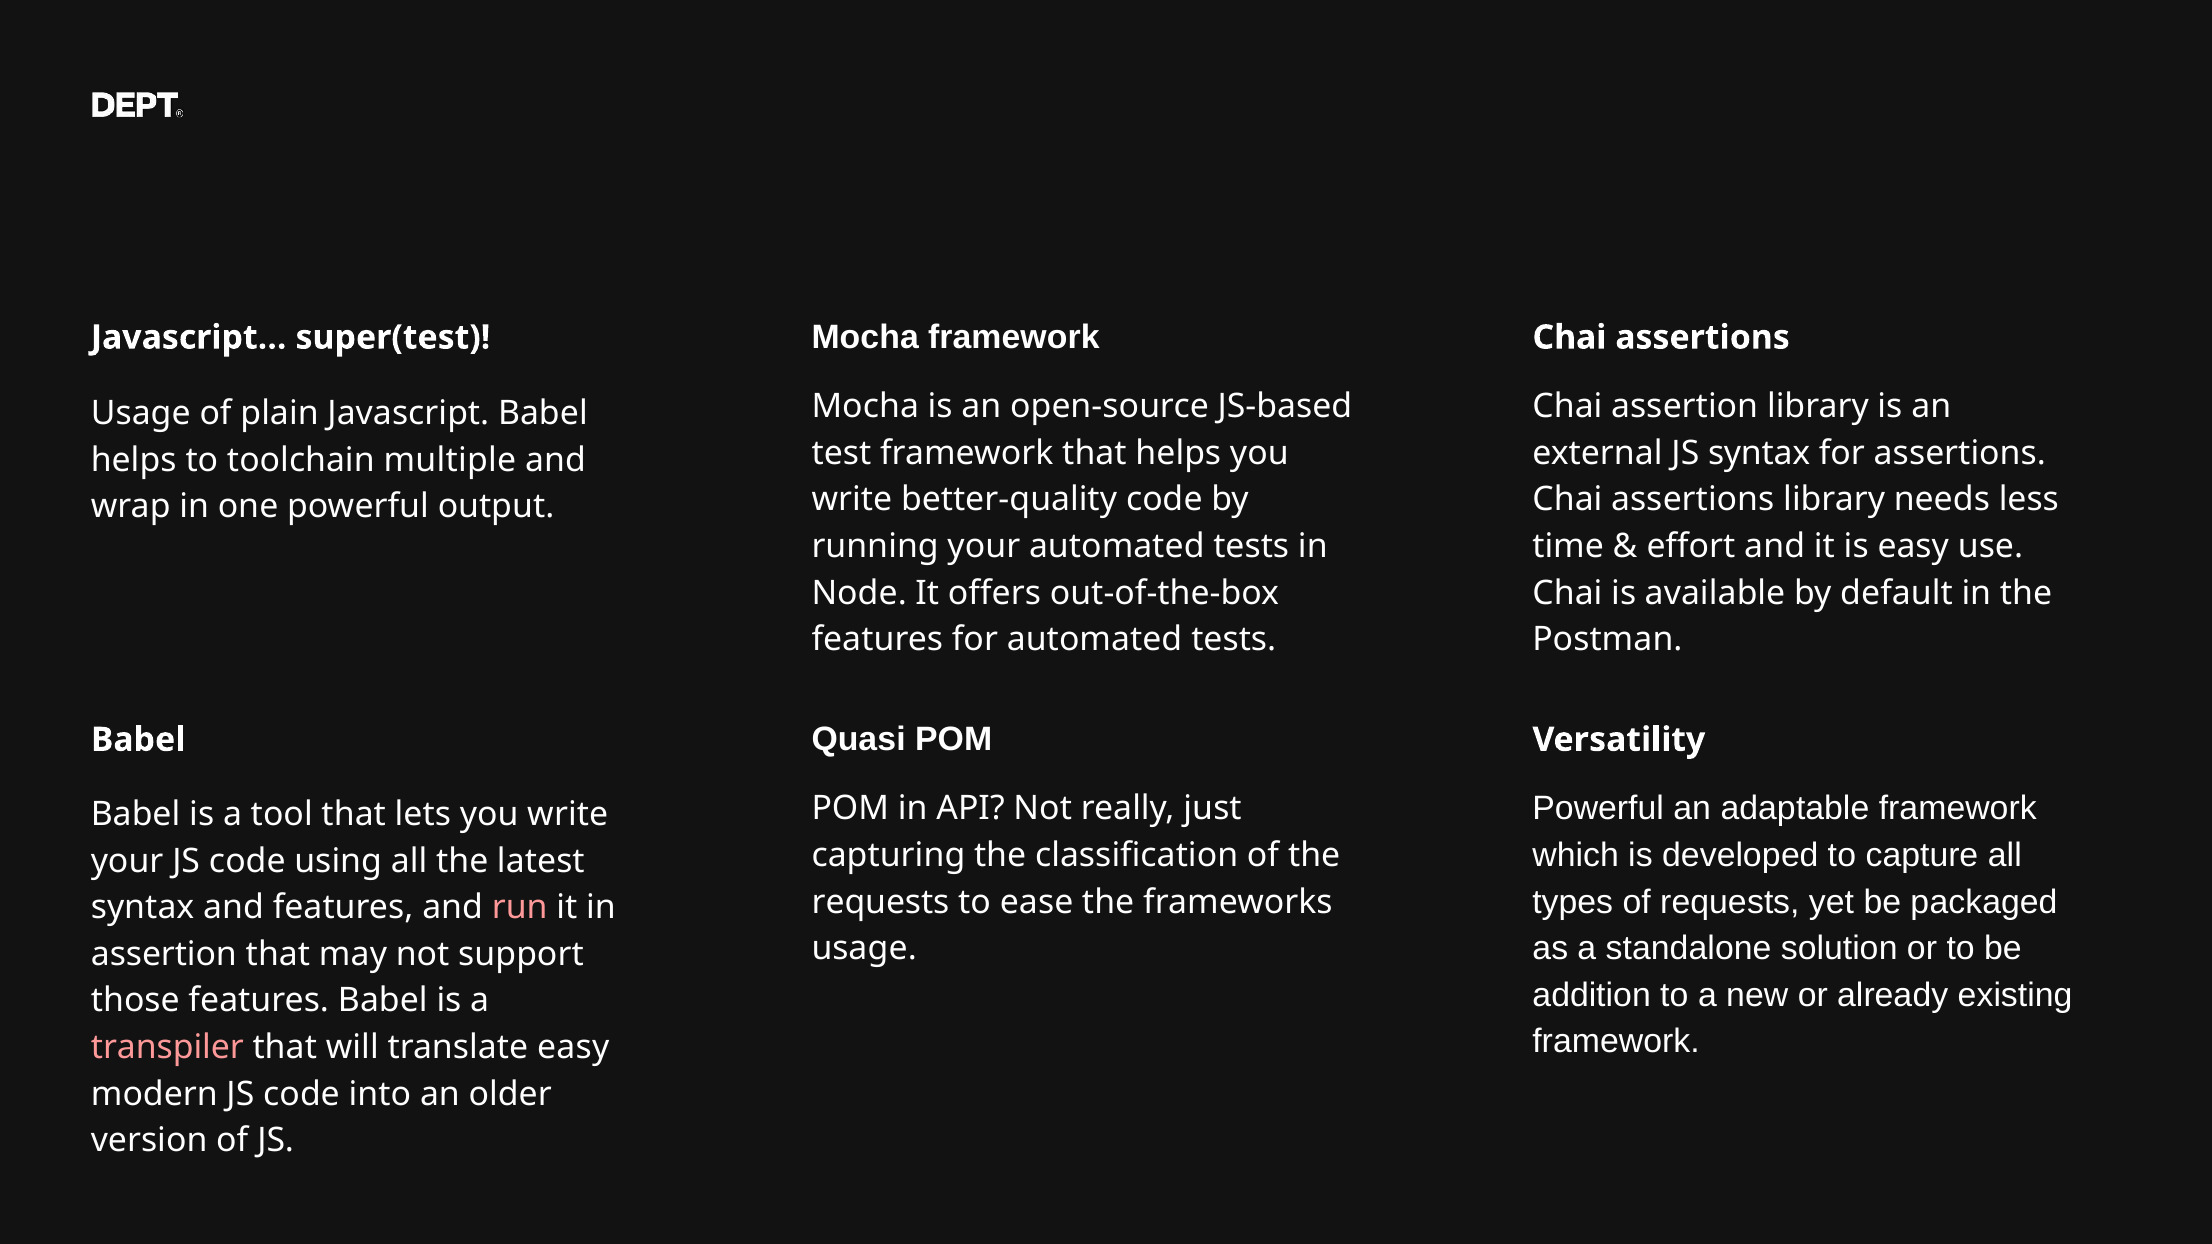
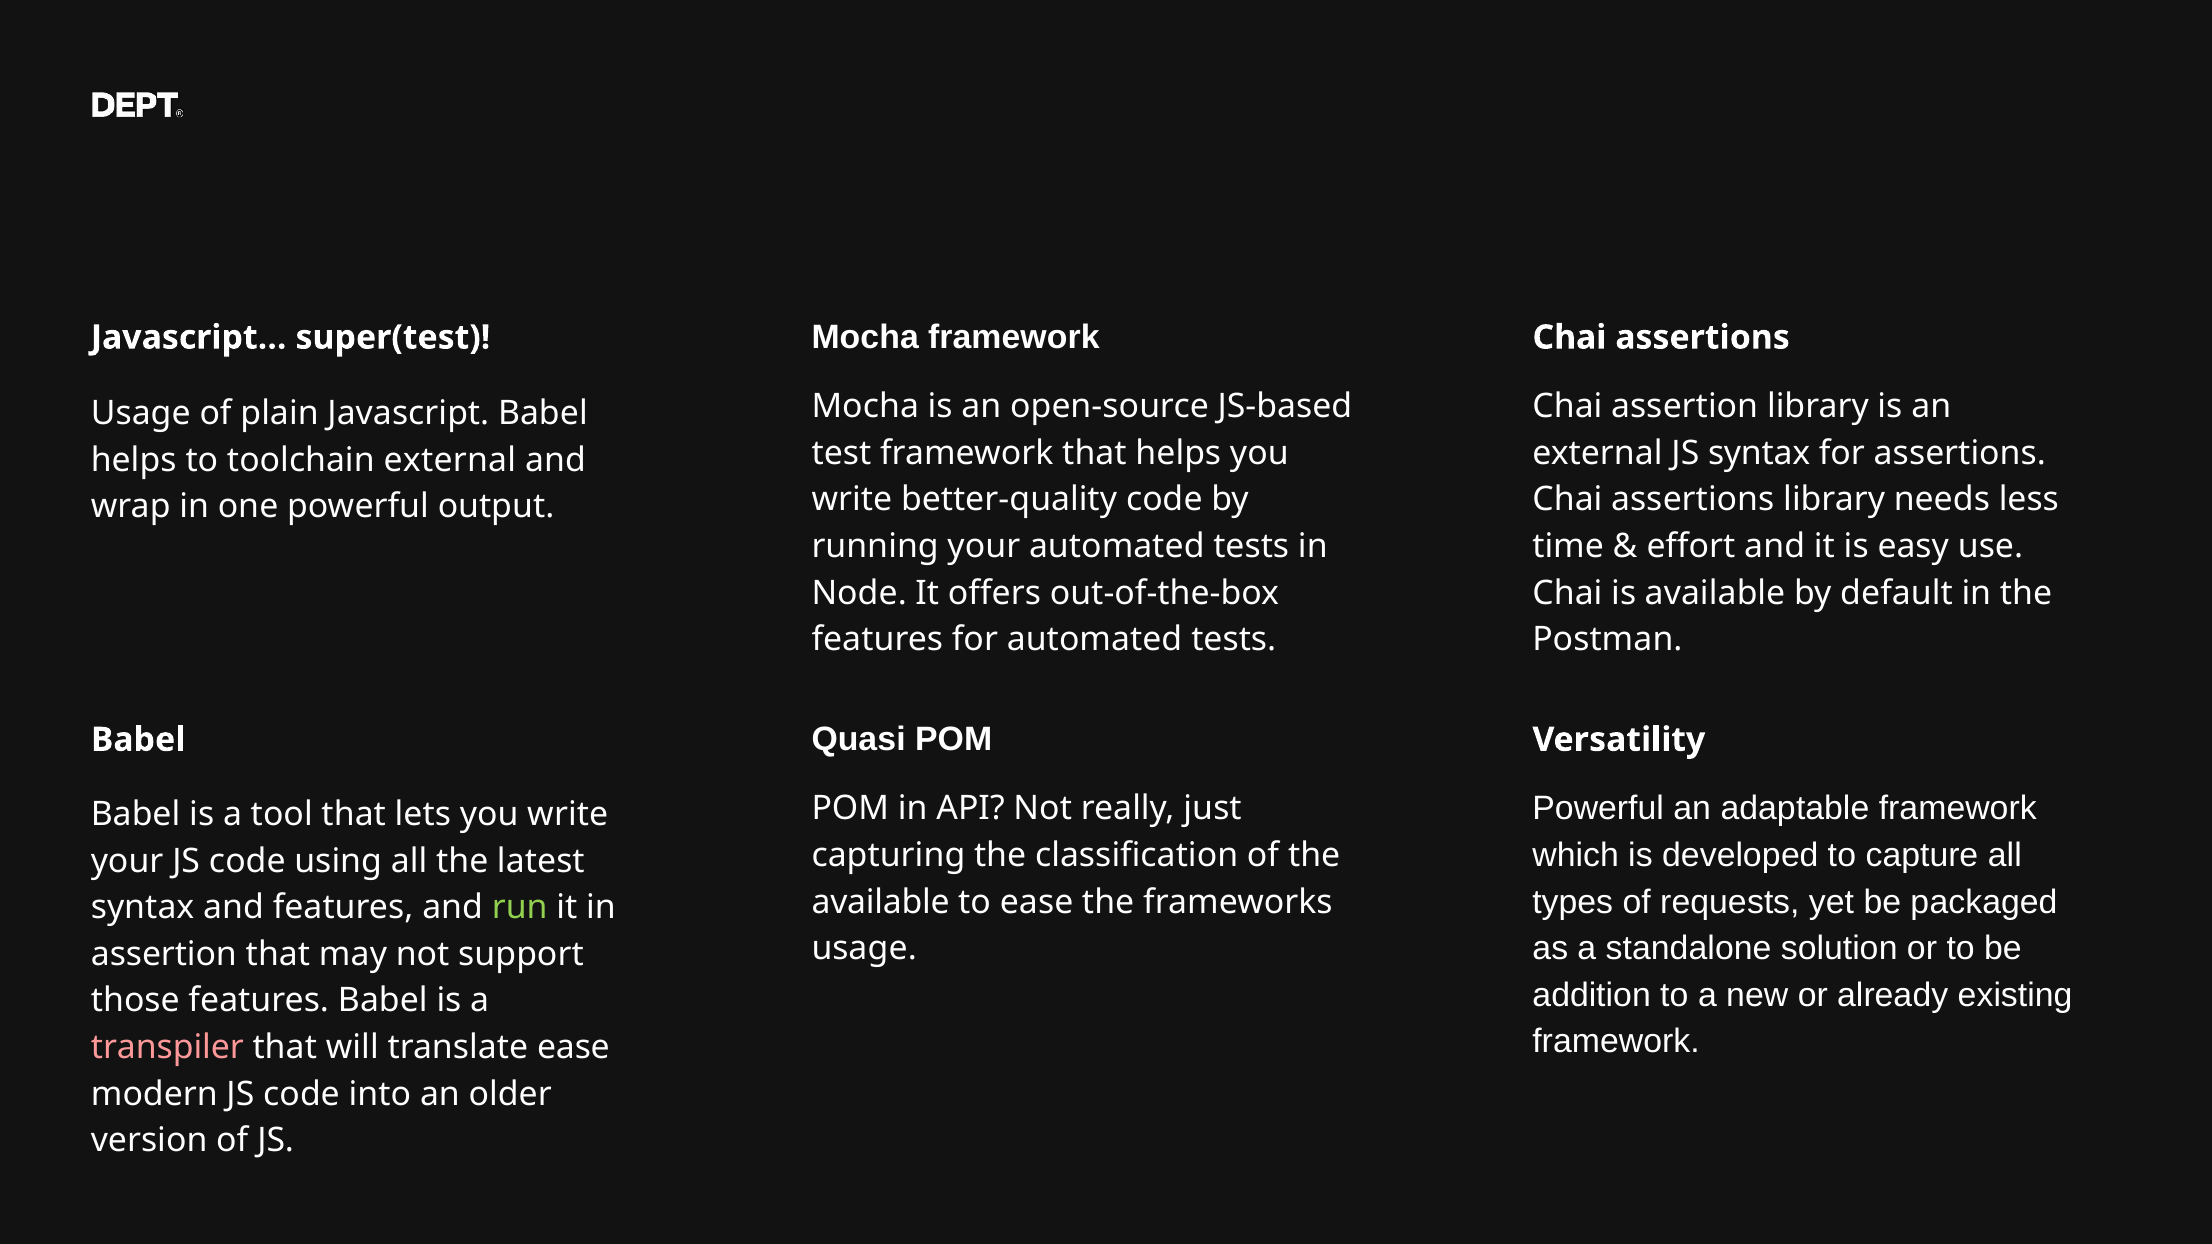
toolchain multiple: multiple -> external
requests at (881, 902): requests -> available
run colour: pink -> light green
translate easy: easy -> ease
